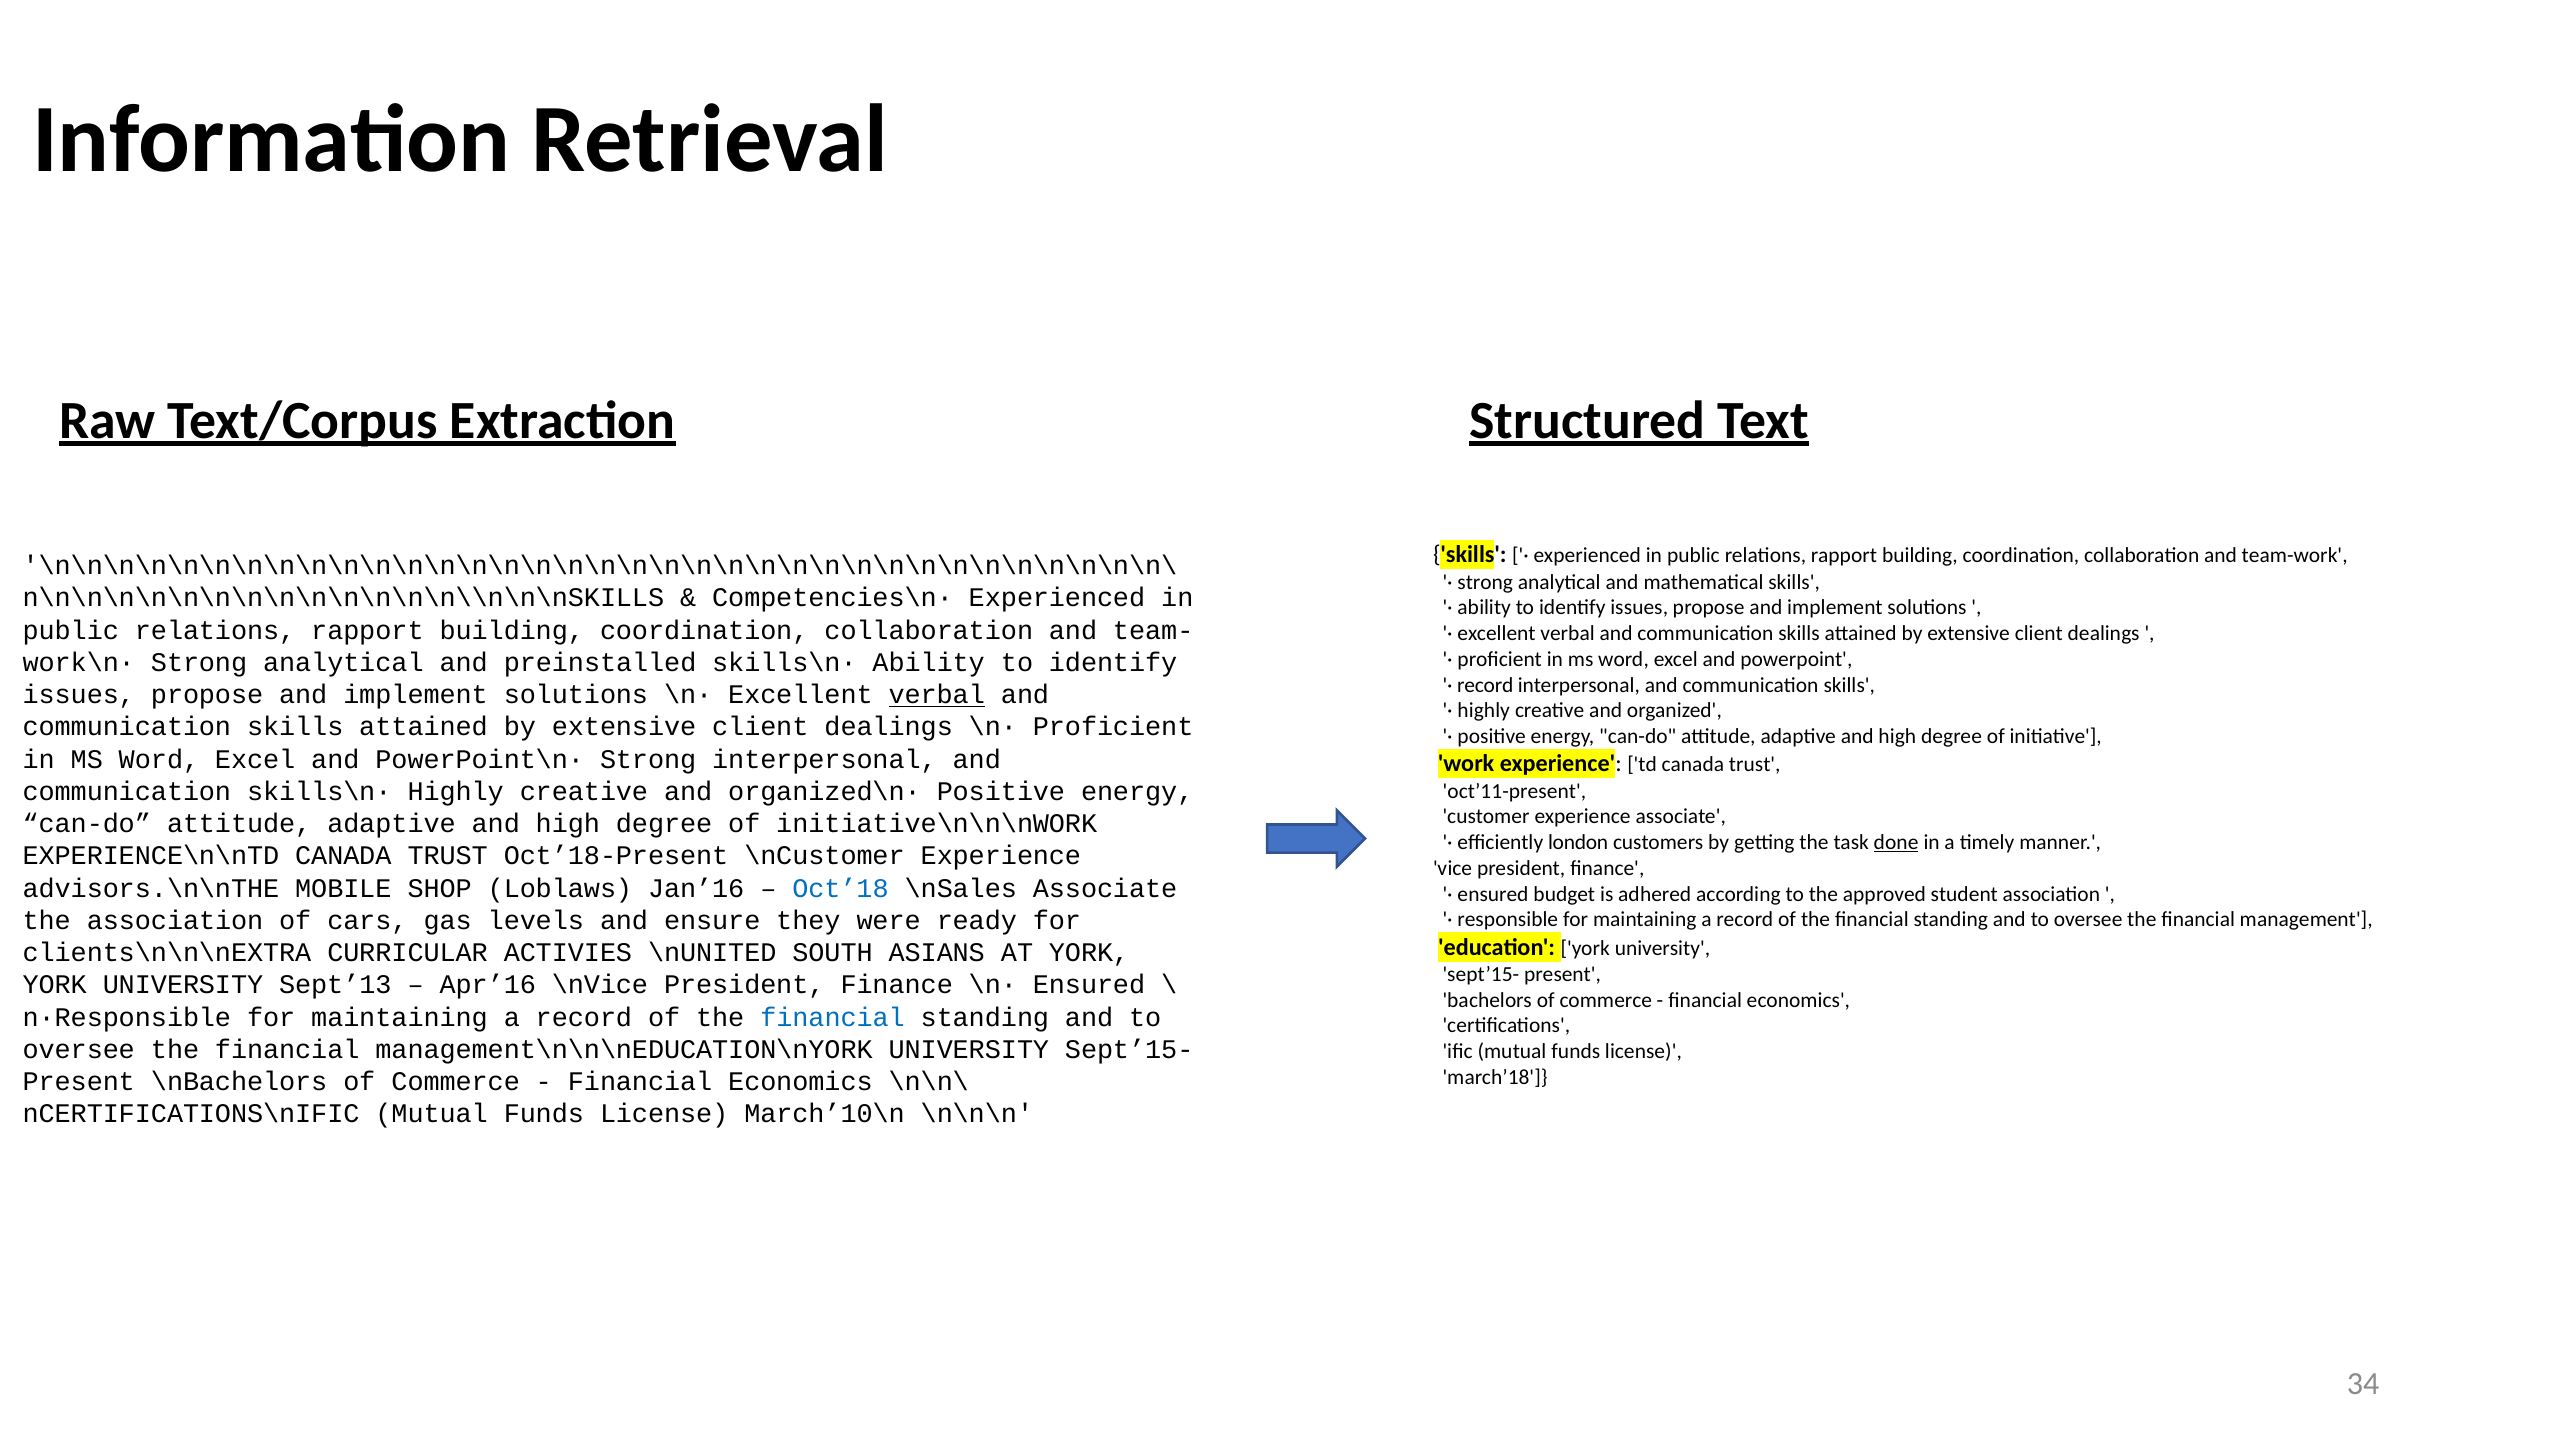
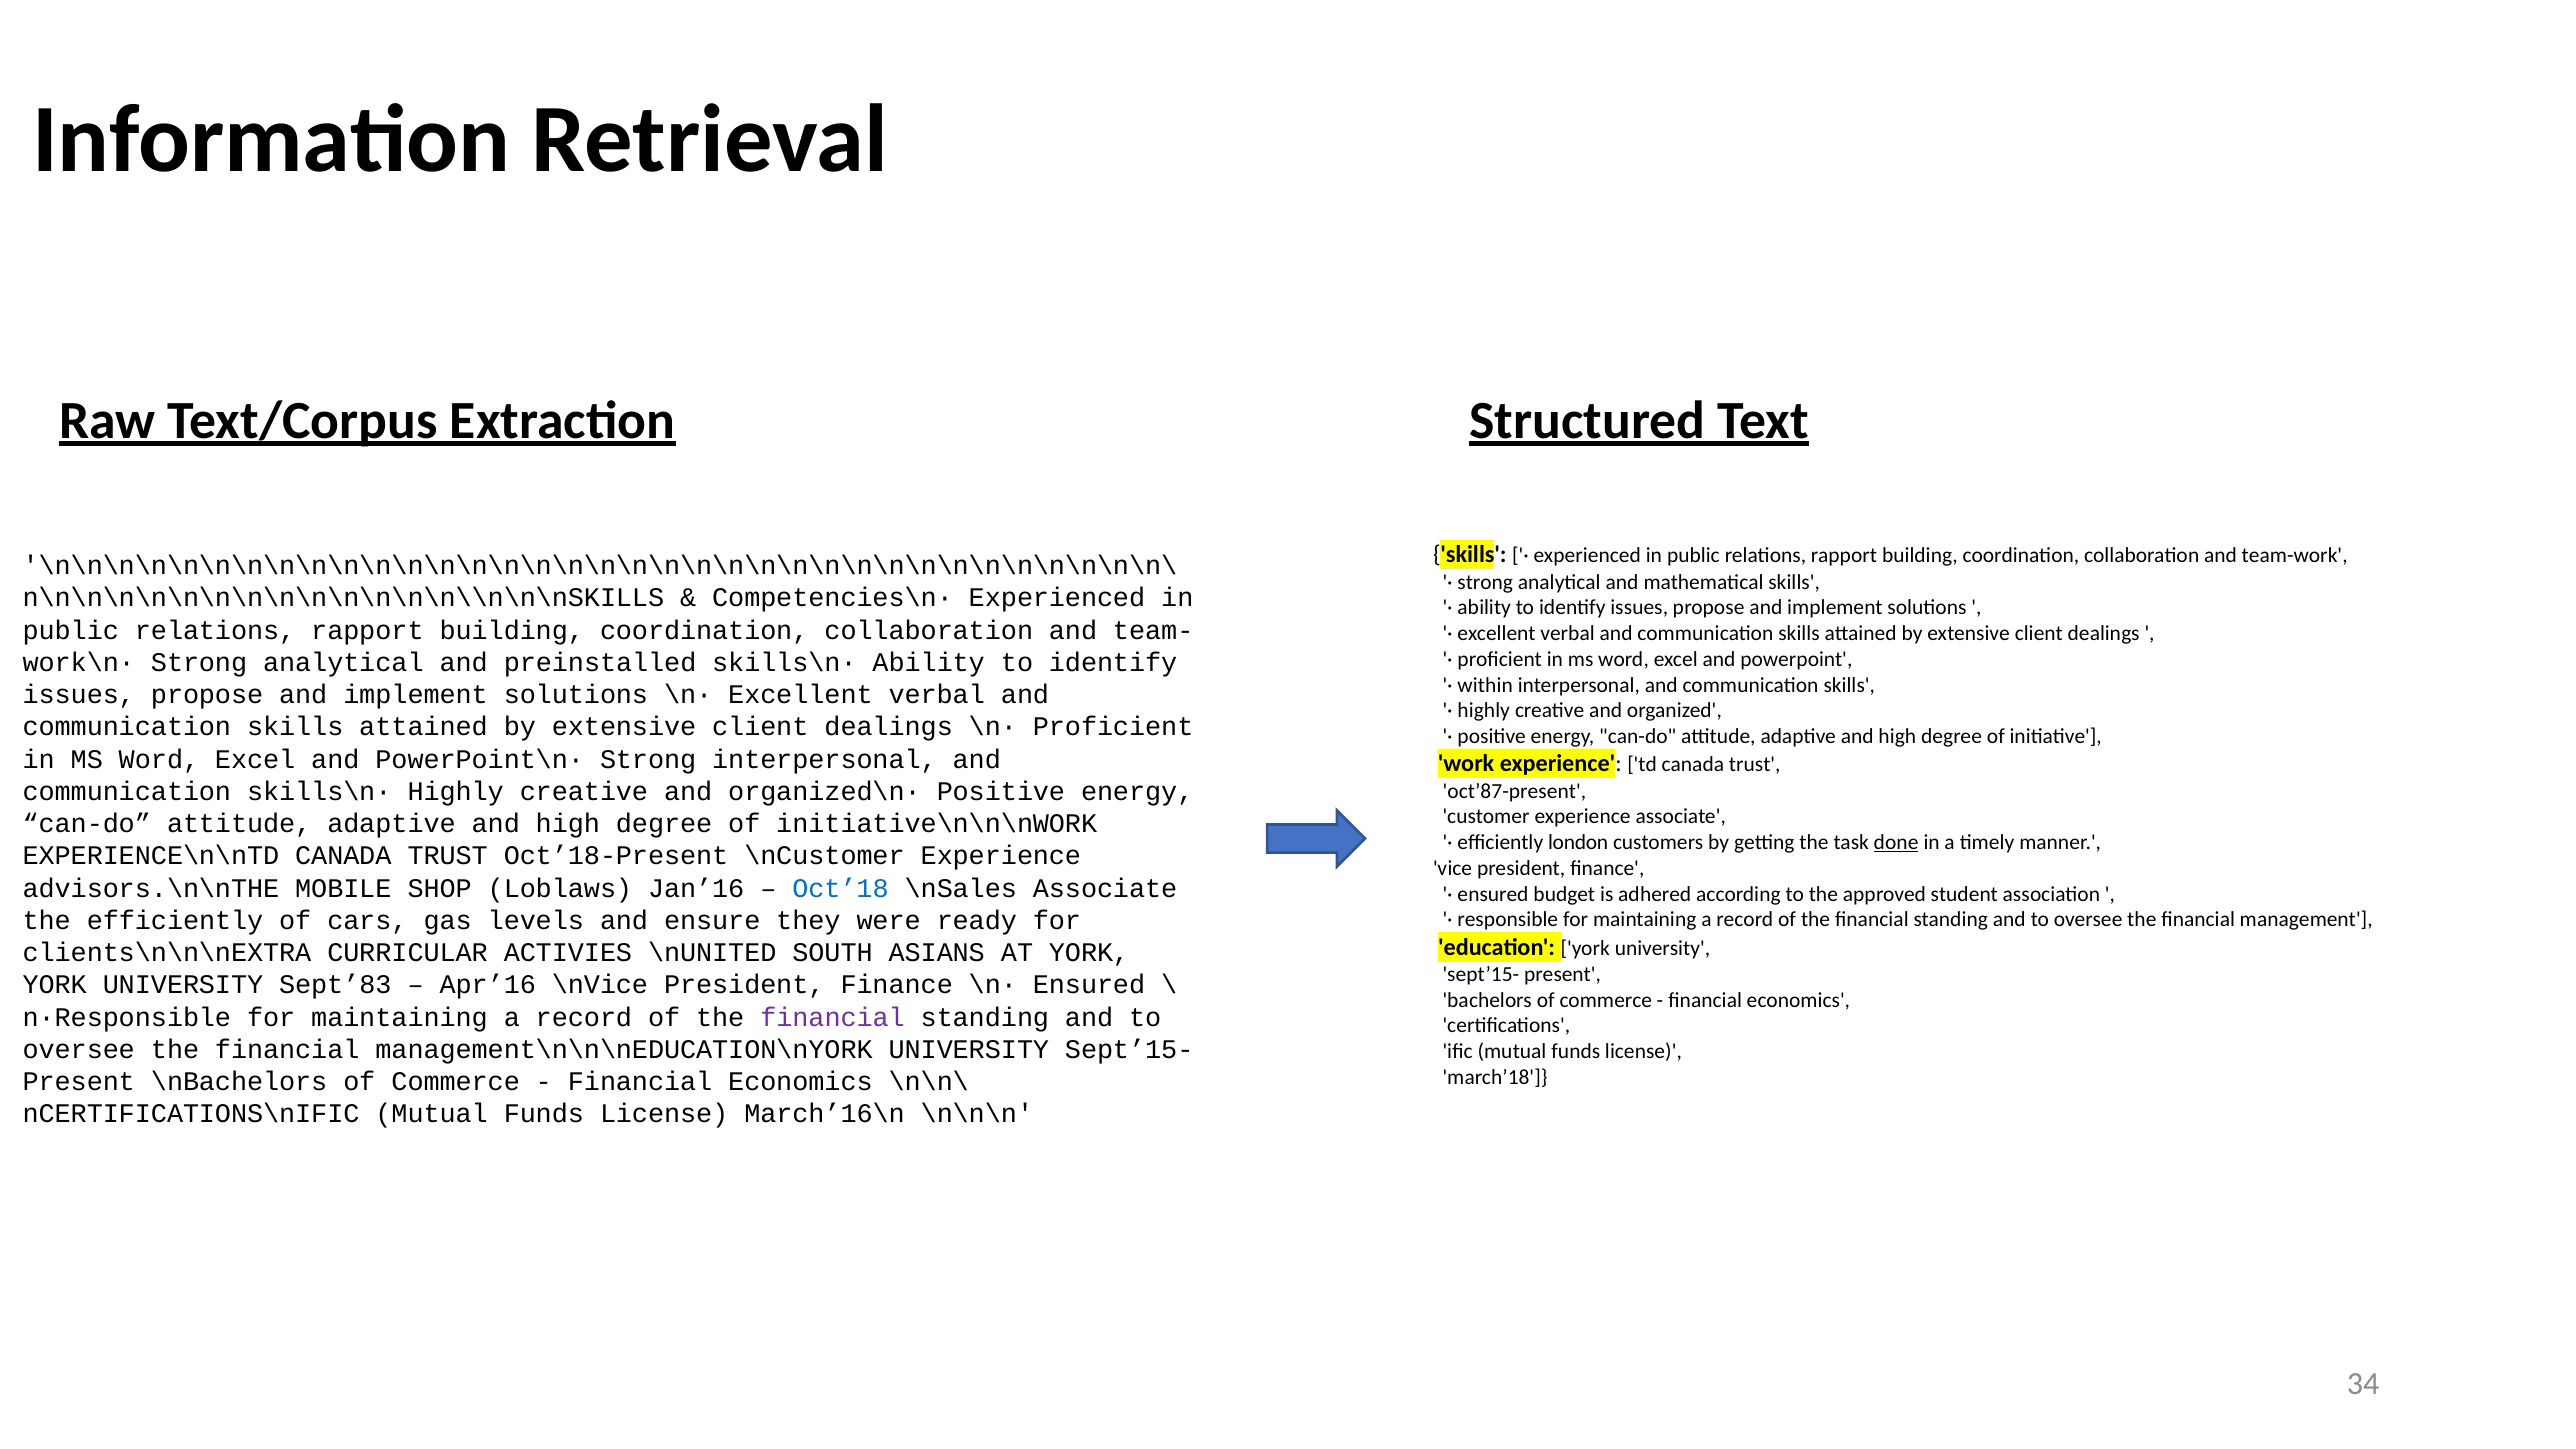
record at (1485, 685): record -> within
verbal at (937, 695) underline: present -> none
oct’11-present: oct’11-present -> oct’87-present
the association: association -> efficiently
Sept’13: Sept’13 -> Sept’83
financial at (833, 1017) colour: blue -> purple
March’10\n: March’10\n -> March’16\n
